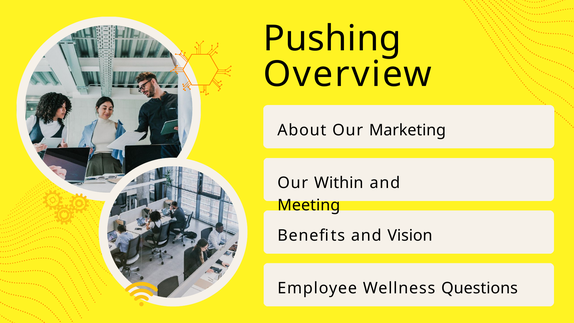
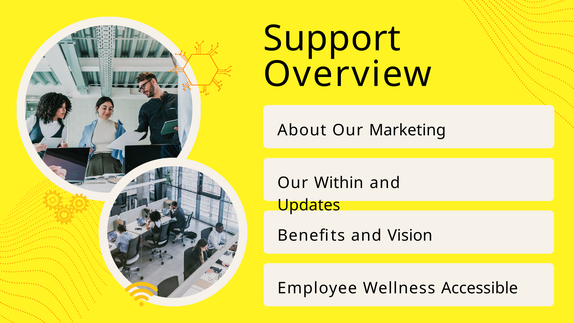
Pushing: Pushing -> Support
Meeting: Meeting -> Updates
Questions: Questions -> Accessible
